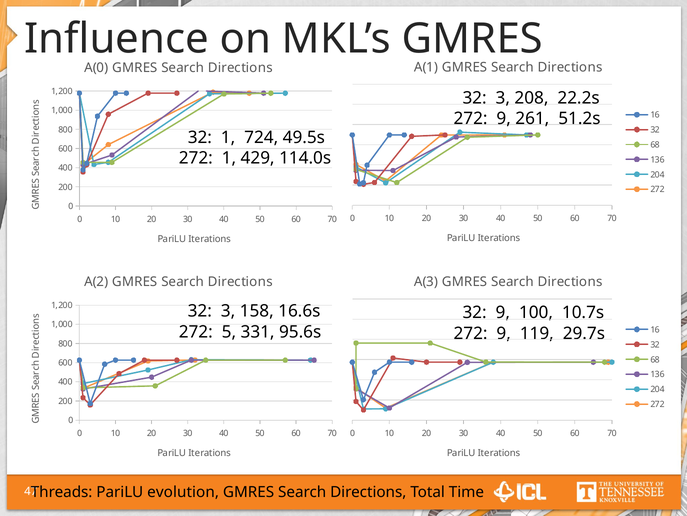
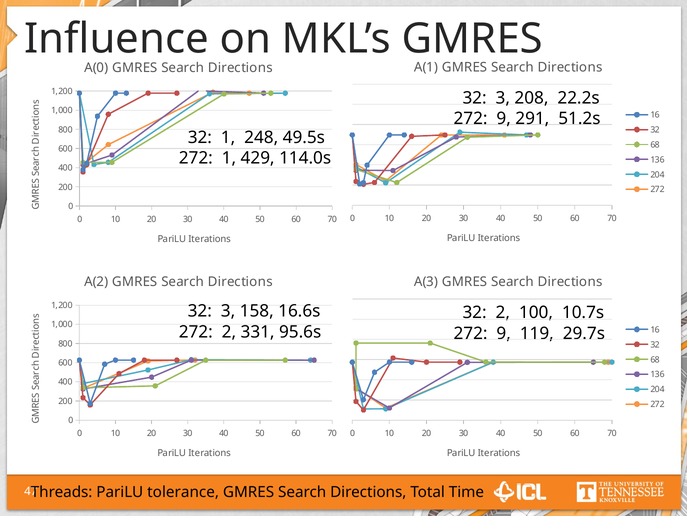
261: 261 -> 291
724: 724 -> 248
32 9: 9 -> 2
272 5: 5 -> 2
evolution: evolution -> tolerance
